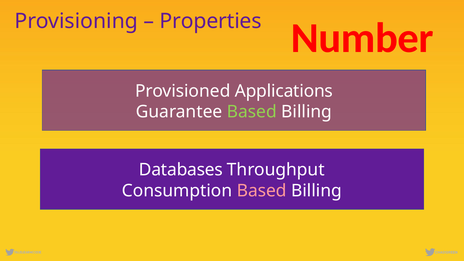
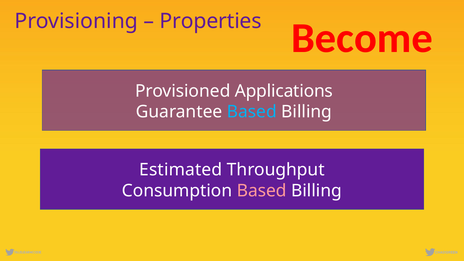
Number: Number -> Become
Based at (252, 112) colour: light green -> light blue
Databases: Databases -> Estimated
